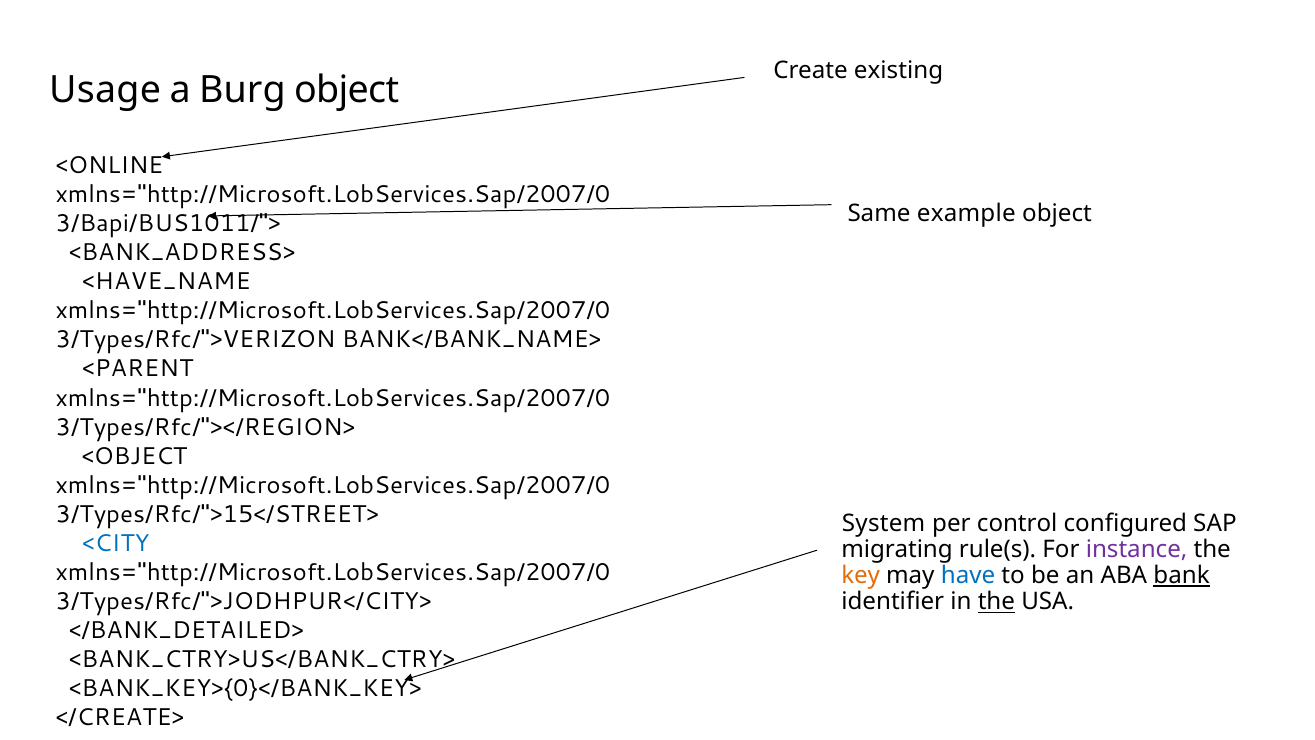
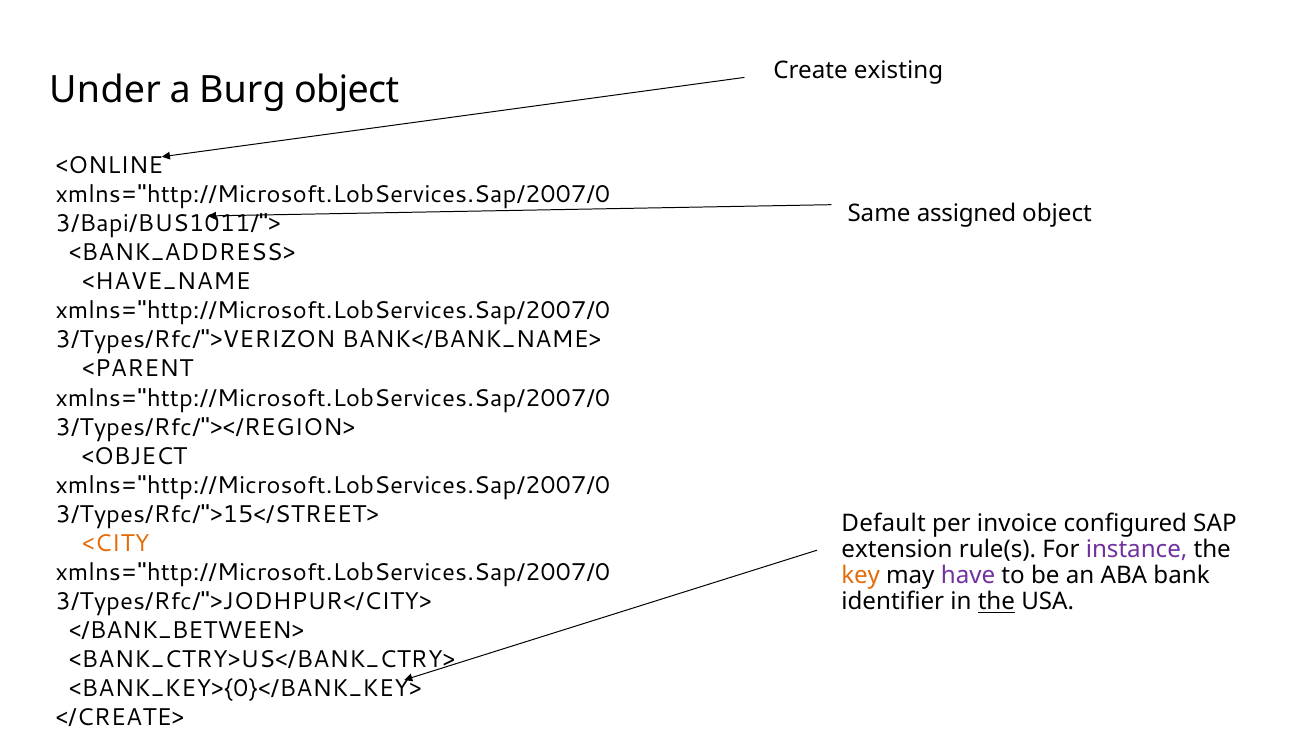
Usage: Usage -> Under
example: example -> assigned
System: System -> Default
control: control -> invoice
<CITY colour: blue -> orange
migrating: migrating -> extension
have colour: blue -> purple
bank underline: present -> none
</BANK_DETAILED>: </BANK_DETAILED> -> </BANK_BETWEEN>
